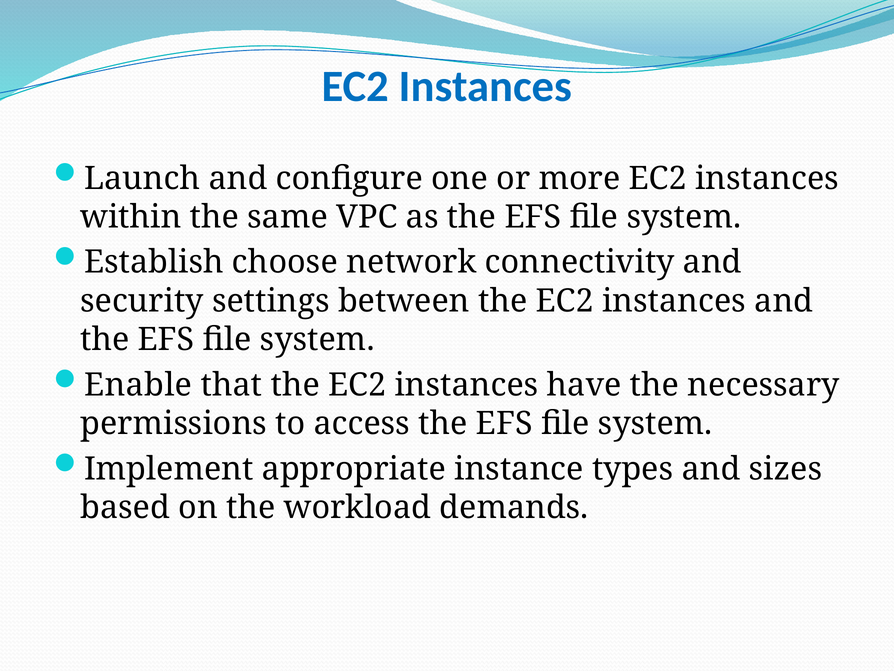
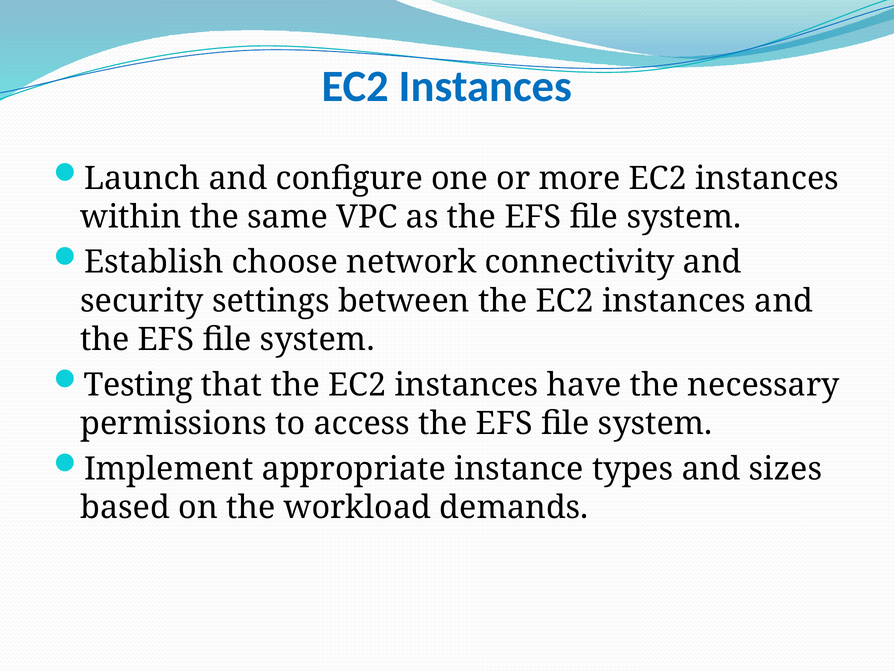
Enable: Enable -> Testing
